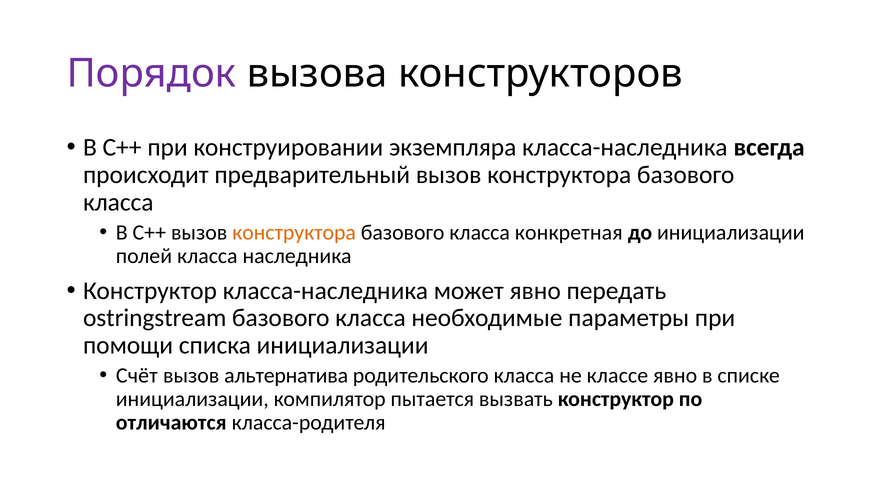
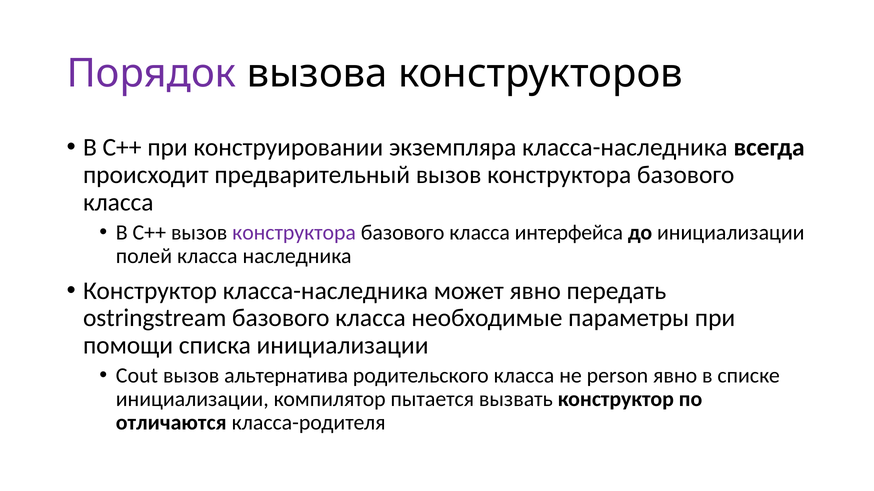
конструктора at (294, 233) colour: orange -> purple
конкретная: конкретная -> интерфейса
Счёт: Счёт -> Cout
классе: классе -> person
